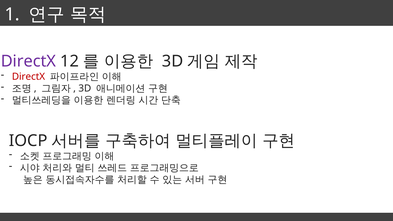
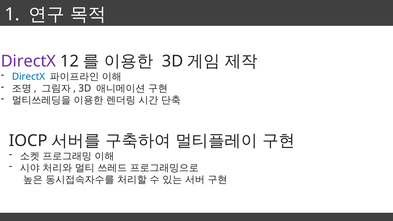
DirectX at (28, 77) colour: red -> blue
